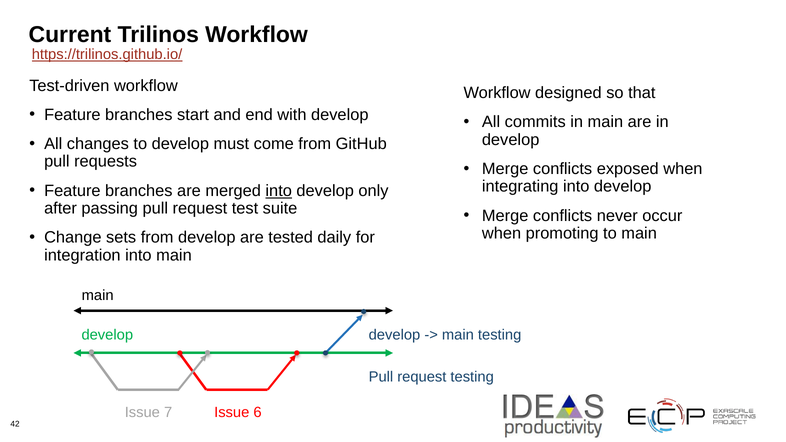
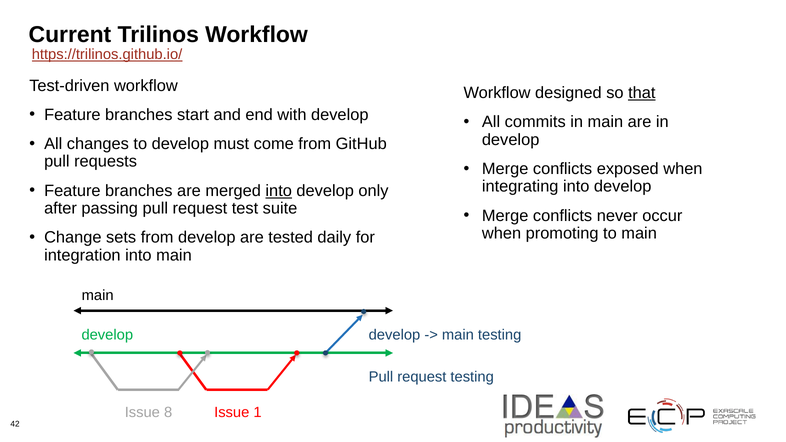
that underline: none -> present
7: 7 -> 8
6: 6 -> 1
